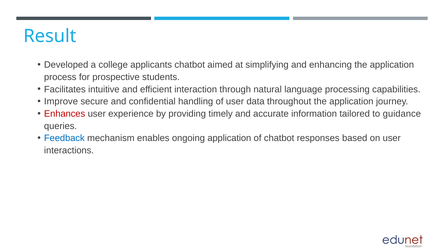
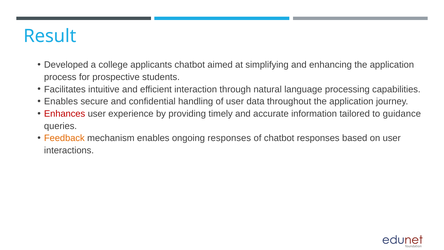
Improve at (61, 101): Improve -> Enables
Feedback colour: blue -> orange
ongoing application: application -> responses
